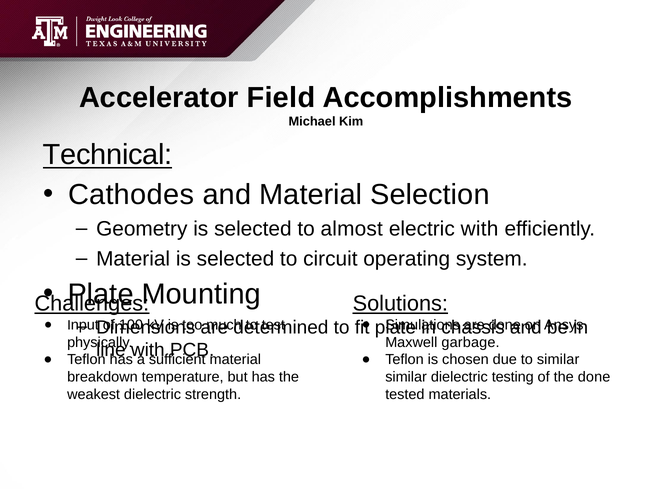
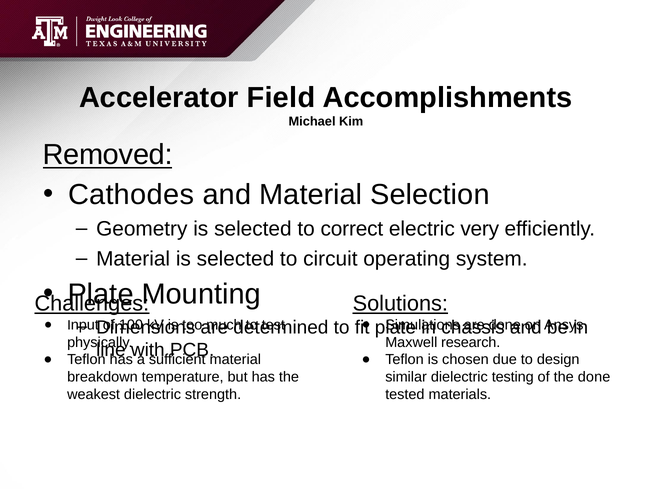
Technical: Technical -> Removed
almost: almost -> correct
electric with: with -> very
garbage: garbage -> research
to similar: similar -> design
